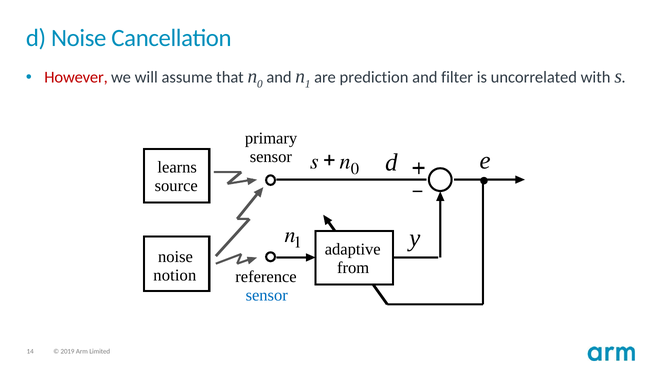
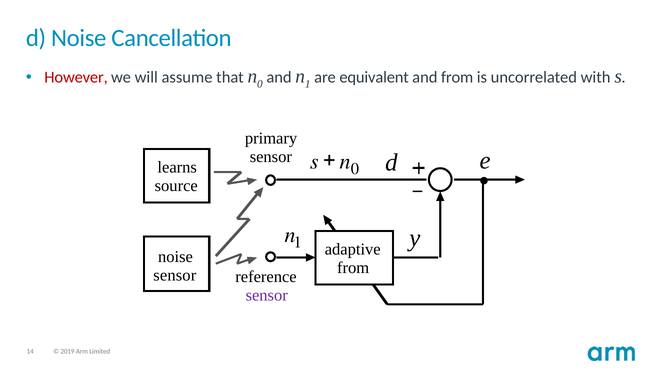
prediction: prediction -> equivalent
and filter: filter -> from
notion at (175, 275): notion -> sensor
sensor at (267, 295) colour: blue -> purple
